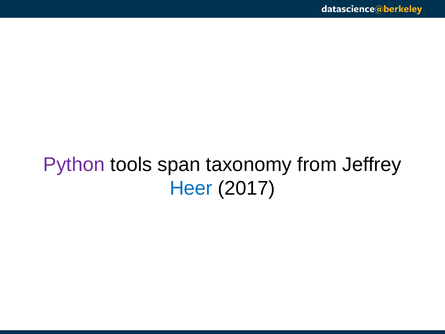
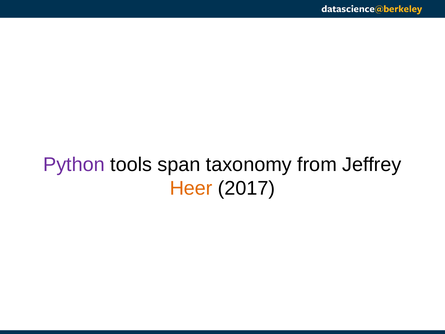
Heer colour: blue -> orange
